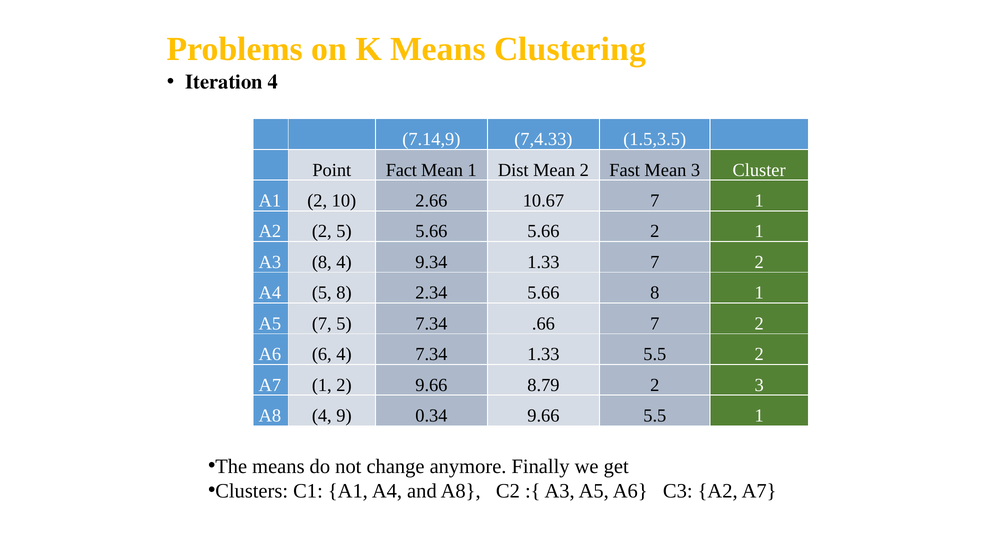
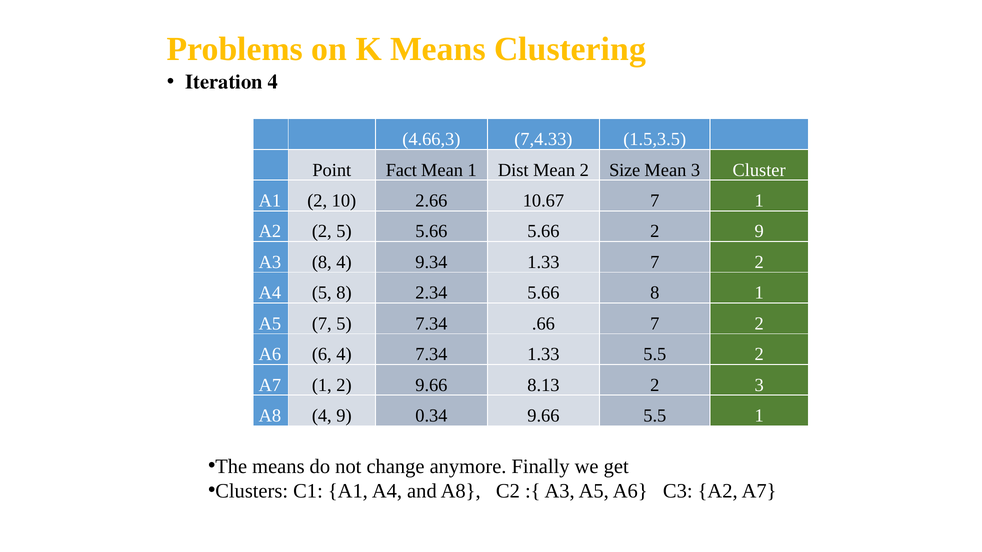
7.14,9: 7.14,9 -> 4.66,3
Fast: Fast -> Size
2 1: 1 -> 9
8.79: 8.79 -> 8.13
